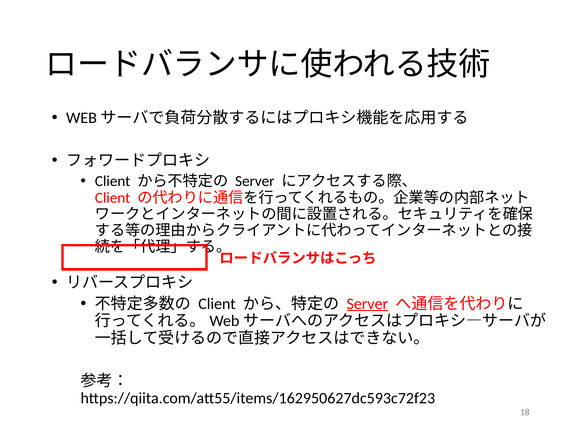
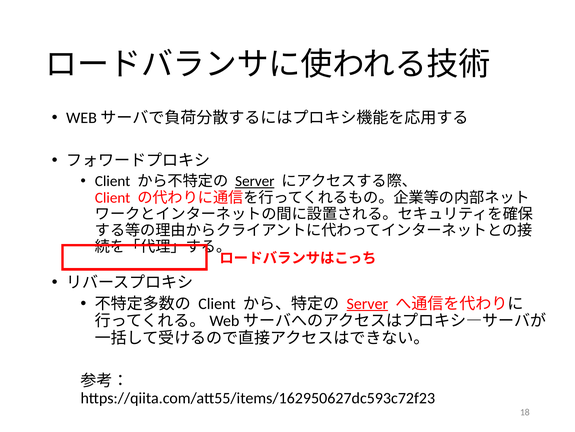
Server at (255, 181) underline: none -> present
